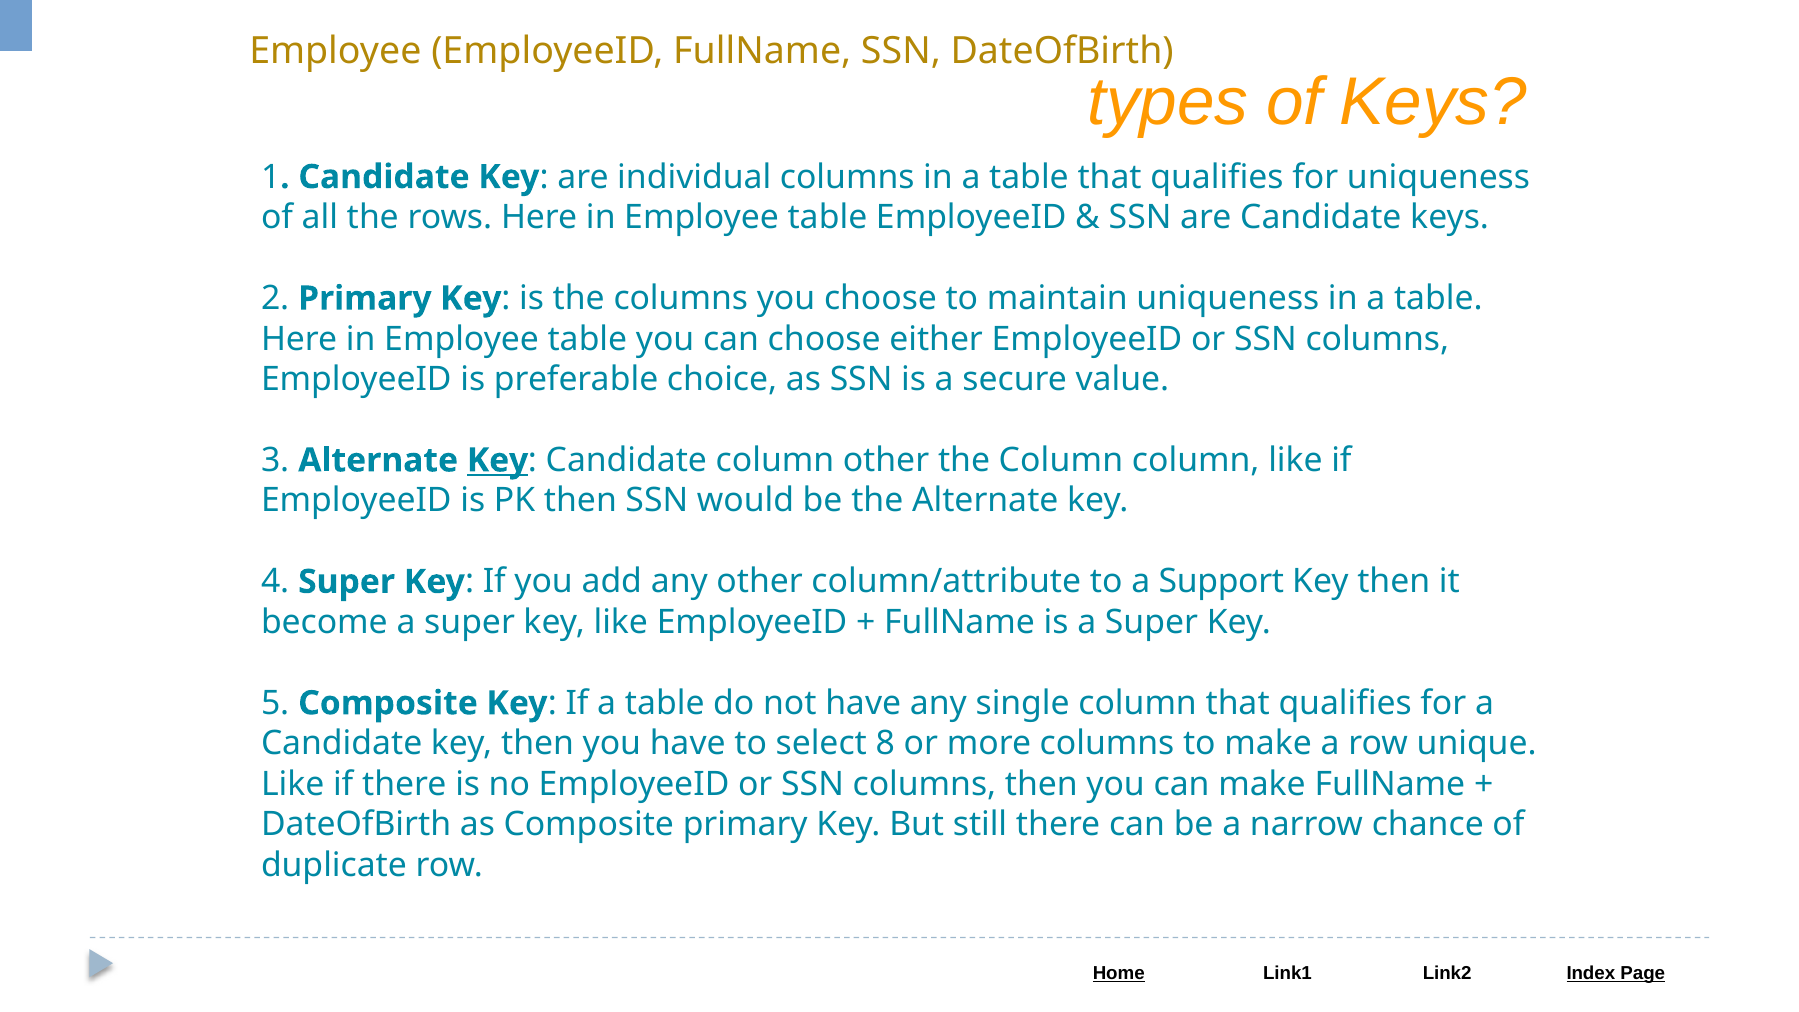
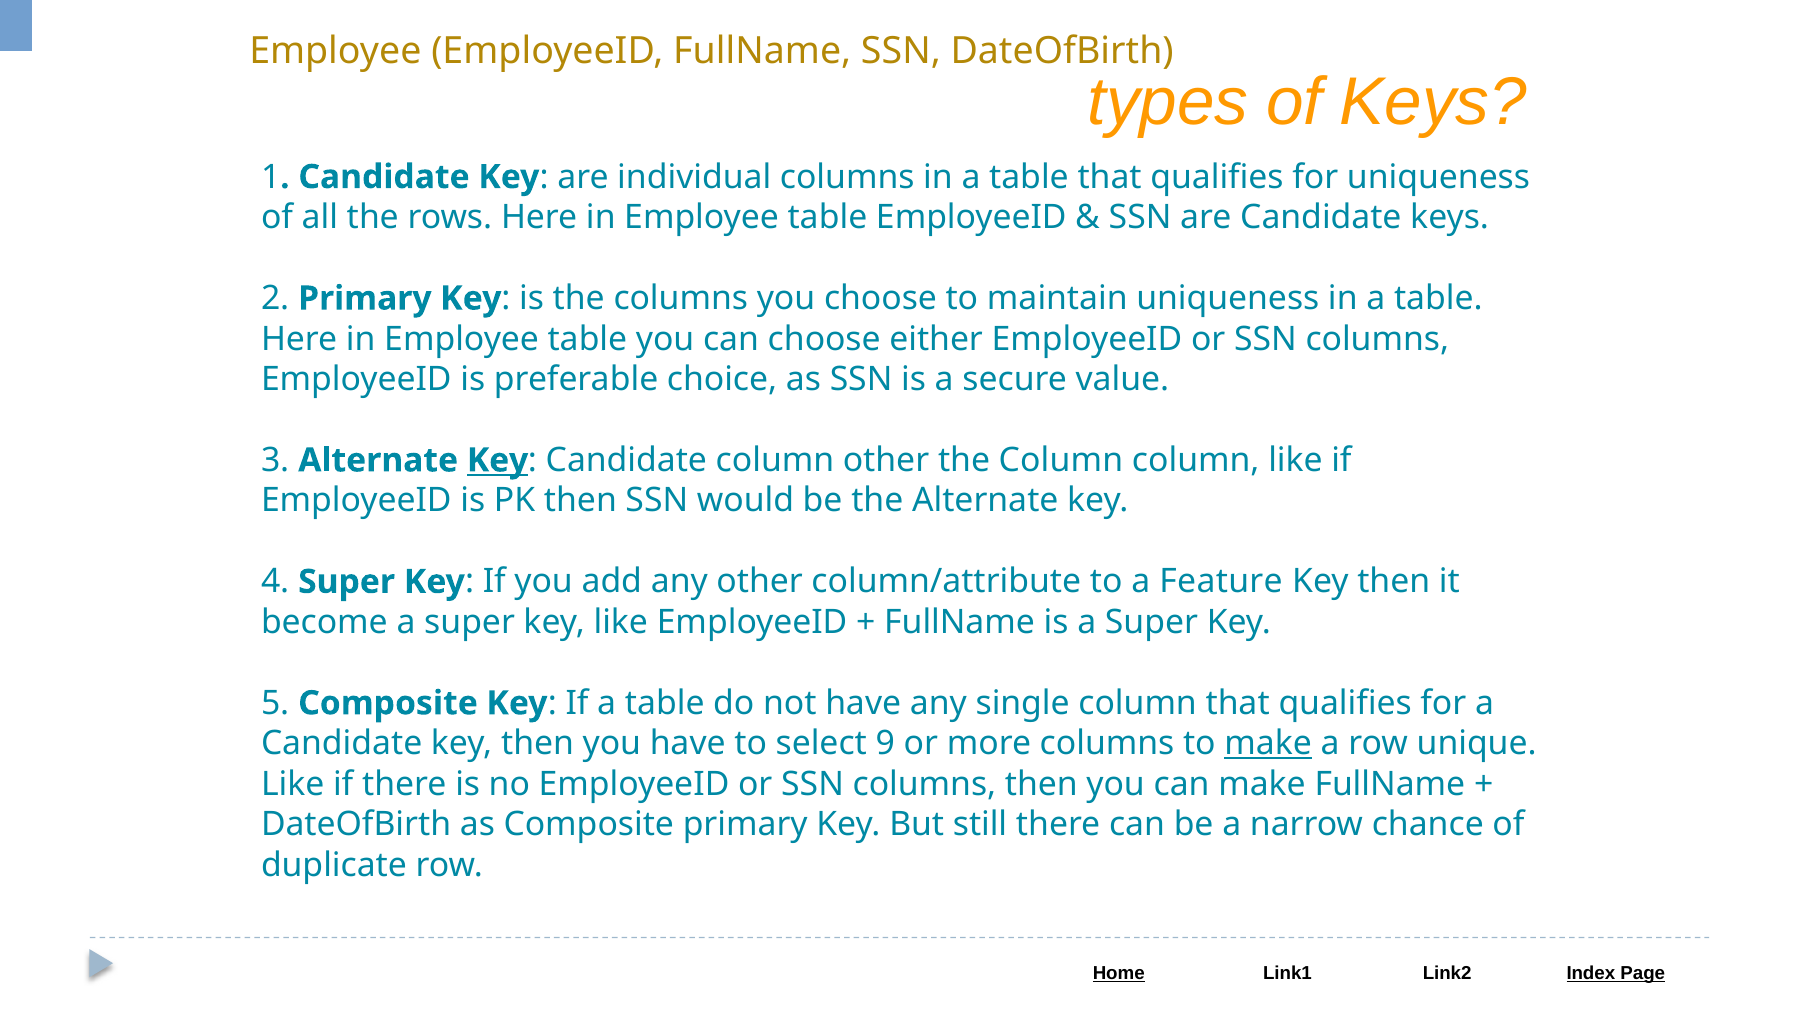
Support: Support -> Feature
8: 8 -> 9
make at (1268, 744) underline: none -> present
